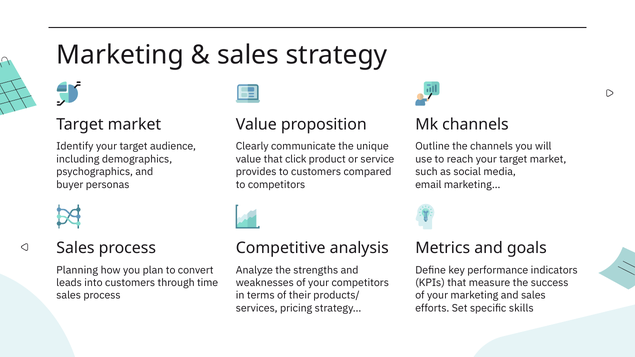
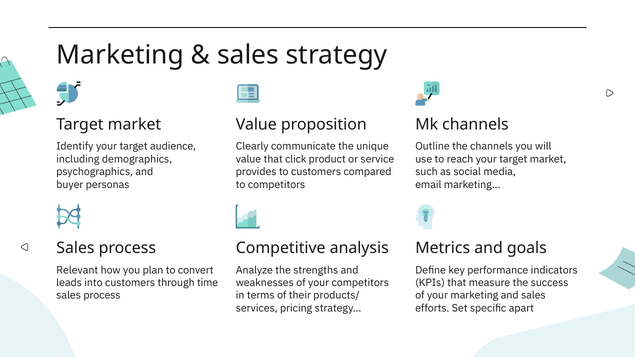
Planning: Planning -> Relevant
skills: skills -> apart
